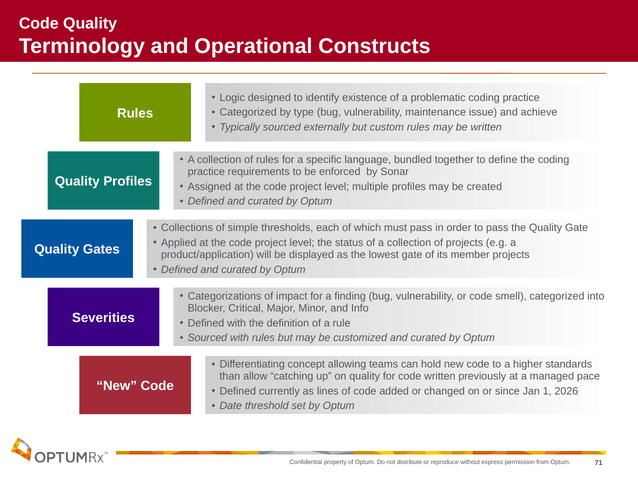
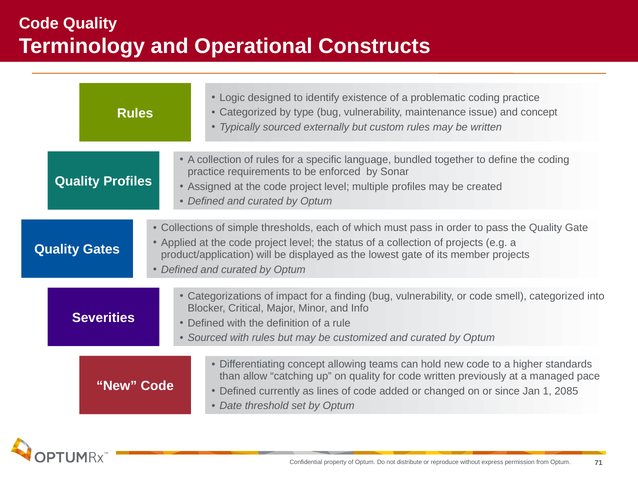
and achieve: achieve -> concept
2026: 2026 -> 2085
